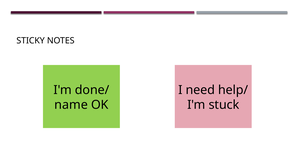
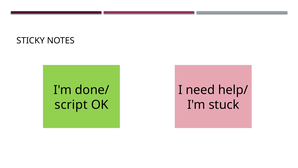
name: name -> script
